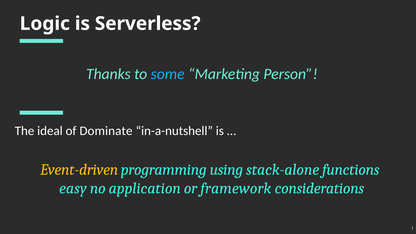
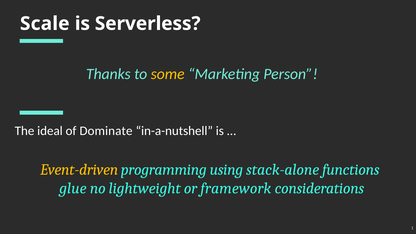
Logic: Logic -> Scale
some colour: light blue -> yellow
easy: easy -> glue
application: application -> lightweight
